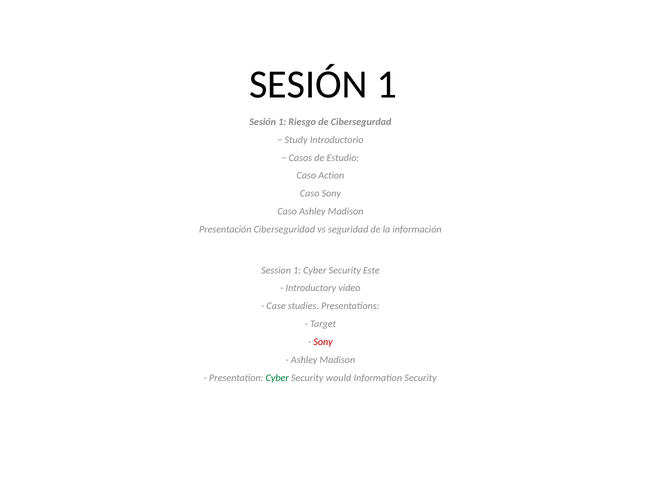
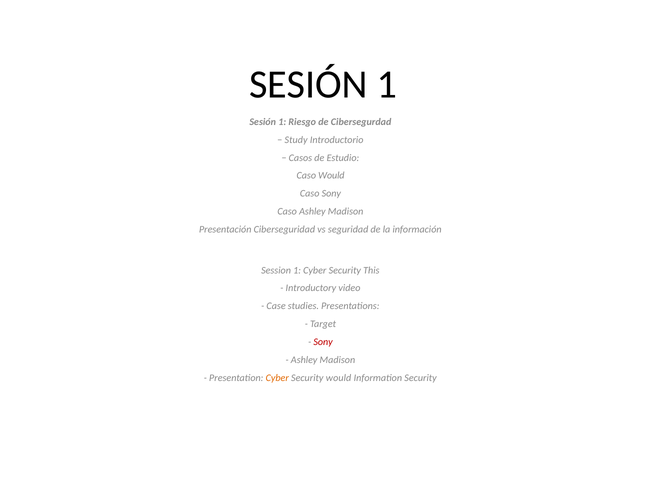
Caso Action: Action -> Would
Este: Este -> This
Cyber at (277, 378) colour: green -> orange
